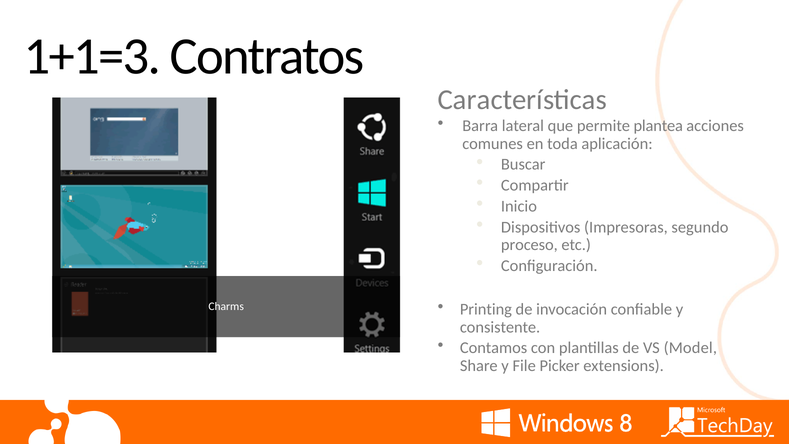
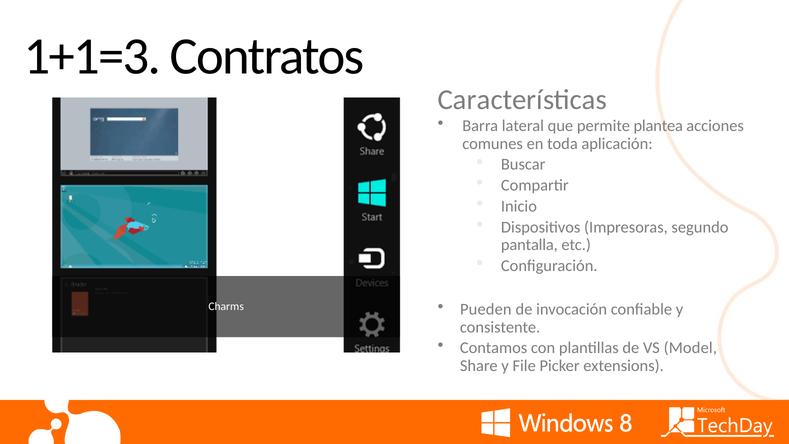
proceso: proceso -> pantalla
Printing: Printing -> Pueden
